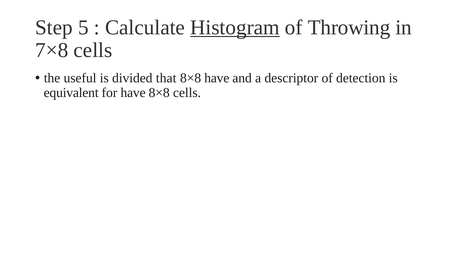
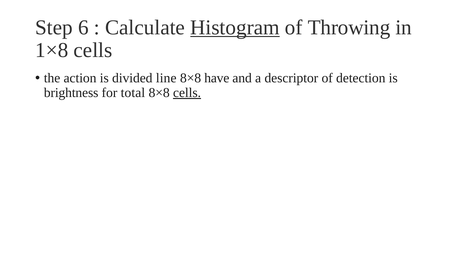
5: 5 -> 6
7×8: 7×8 -> 1×8
useful: useful -> action
that: that -> line
equivalent: equivalent -> brightness
for have: have -> total
cells at (187, 93) underline: none -> present
